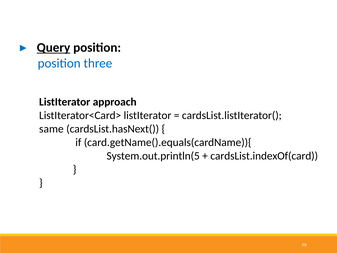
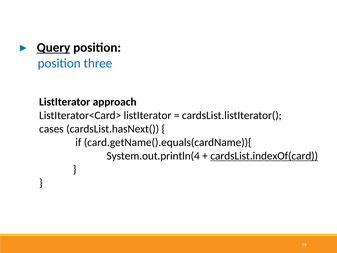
same: same -> cases
System.out.println(5: System.out.println(5 -> System.out.println(4
cardsList.indexOf(card underline: none -> present
